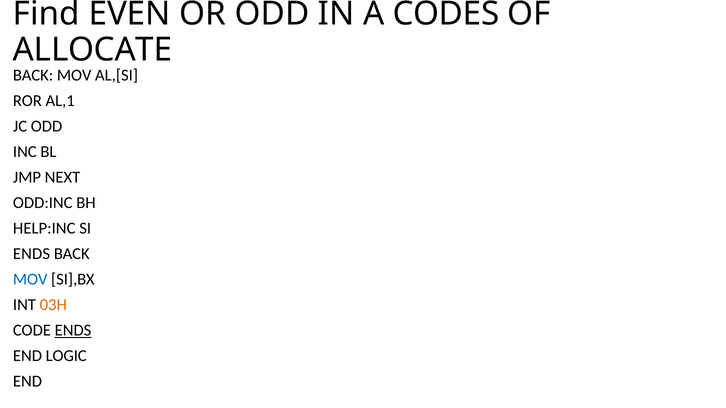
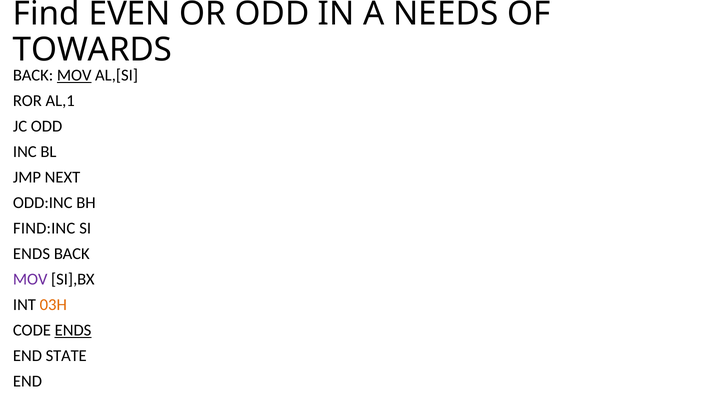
CODES: CODES -> NEEDS
ALLOCATE: ALLOCATE -> TOWARDS
MOV at (74, 75) underline: none -> present
HELP:INC: HELP:INC -> FIND:INC
MOV at (30, 280) colour: blue -> purple
LOGIC: LOGIC -> STATE
